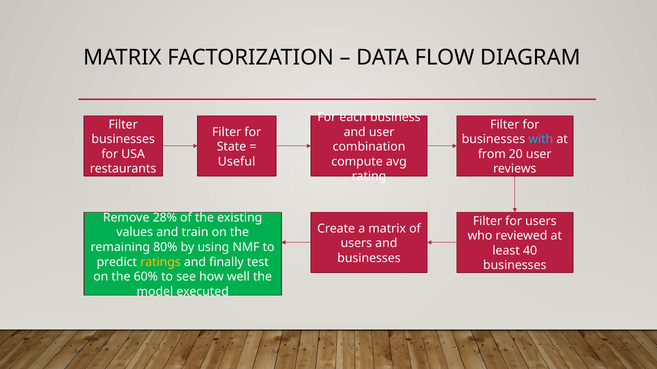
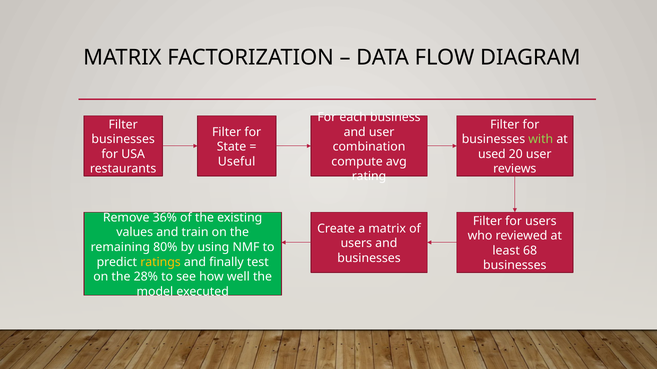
with colour: light blue -> light green
from: from -> used
28%: 28% -> 36%
40: 40 -> 68
60%: 60% -> 28%
